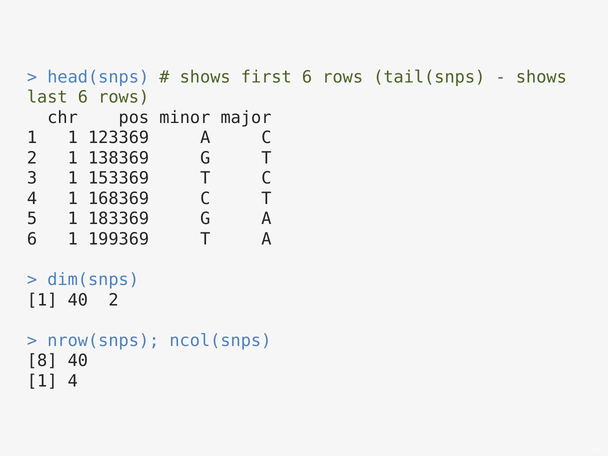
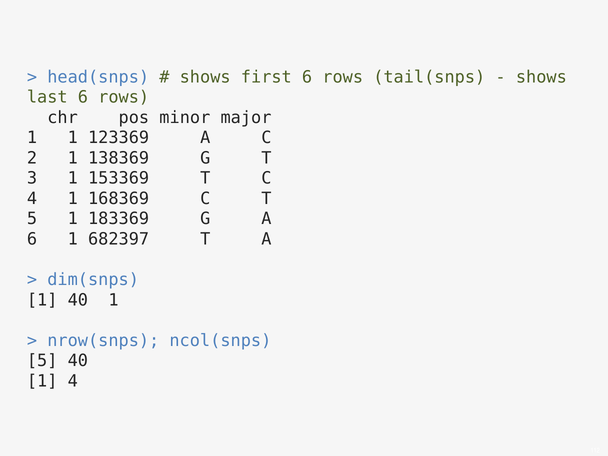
199369: 199369 -> 682397
1 40 2: 2 -> 1
8 at (42, 361): 8 -> 5
